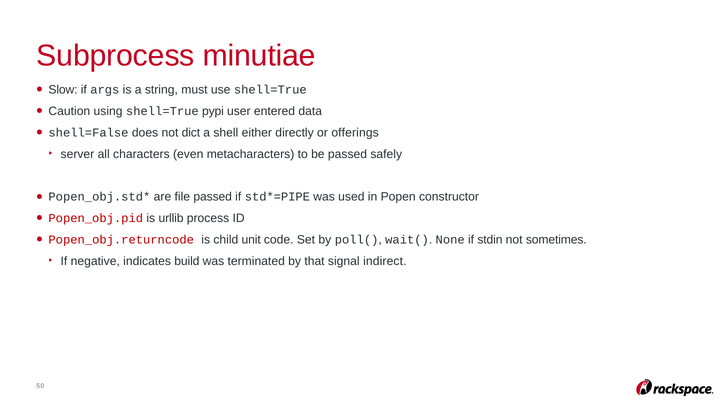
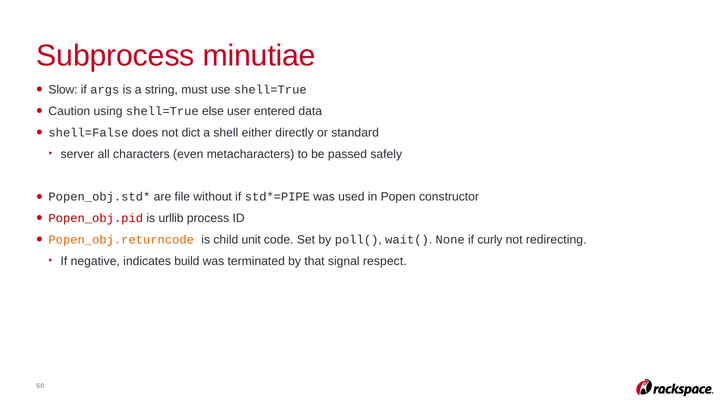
pypi: pypi -> else
offerings: offerings -> standard
file passed: passed -> without
Popen_obj.returncode colour: red -> orange
stdin: stdin -> curly
sometimes: sometimes -> redirecting
indirect: indirect -> respect
